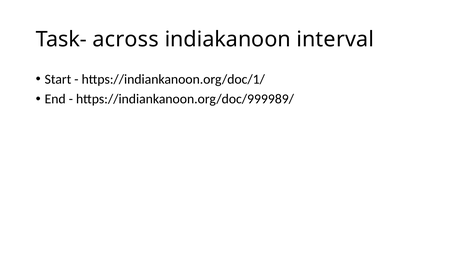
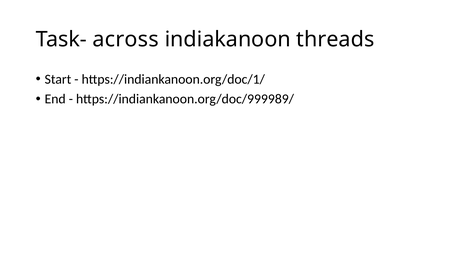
interval: interval -> threads
